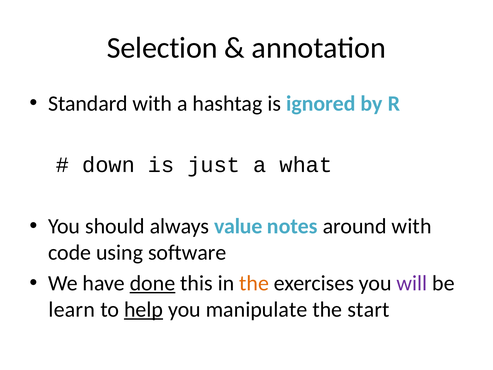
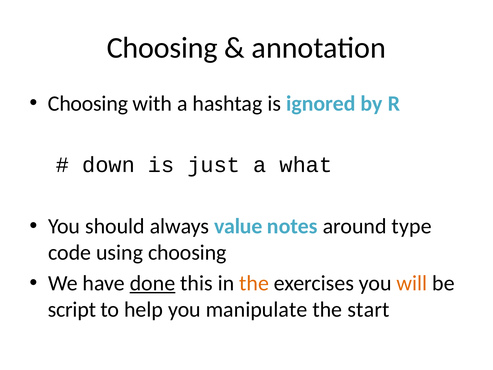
Selection at (162, 48): Selection -> Choosing
Standard at (88, 103): Standard -> Choosing
around with: with -> type
using software: software -> choosing
will colour: purple -> orange
learn: learn -> script
help underline: present -> none
